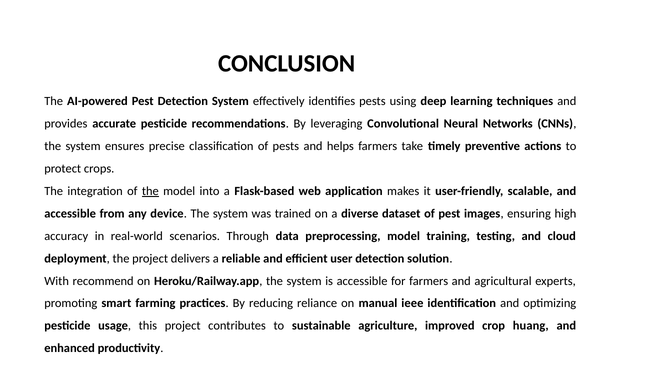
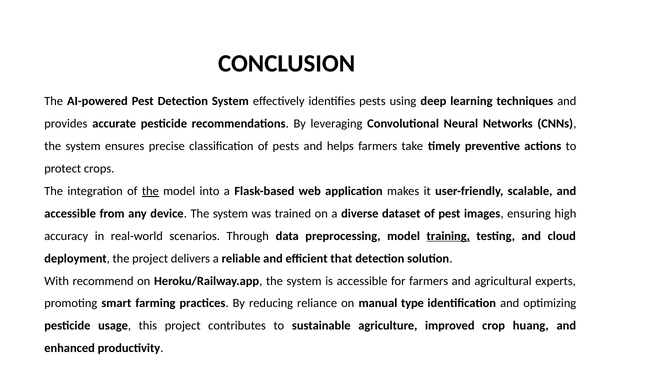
training underline: none -> present
user: user -> that
ieee: ieee -> type
